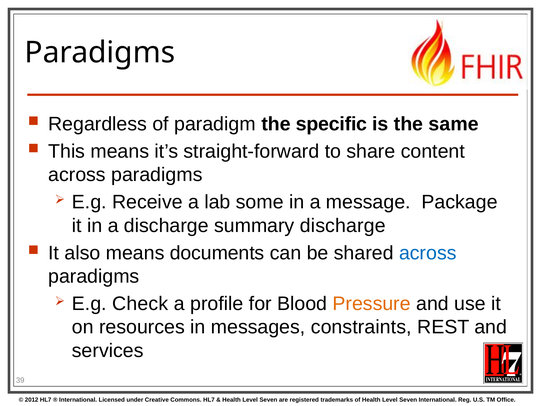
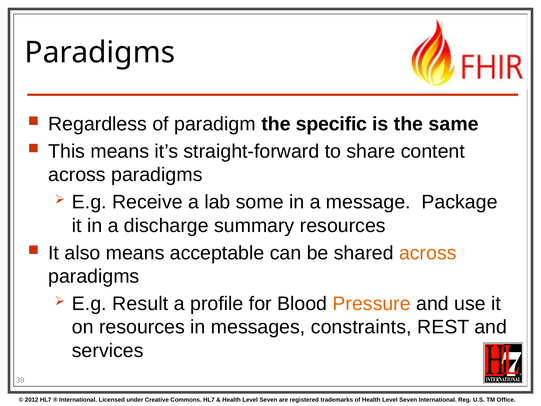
summary discharge: discharge -> resources
documents: documents -> acceptable
across at (428, 253) colour: blue -> orange
Check: Check -> Result
